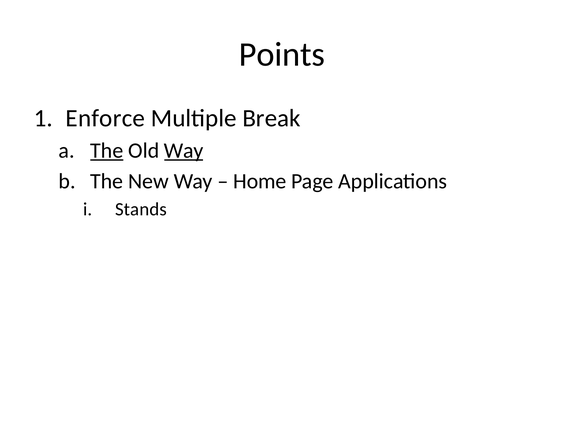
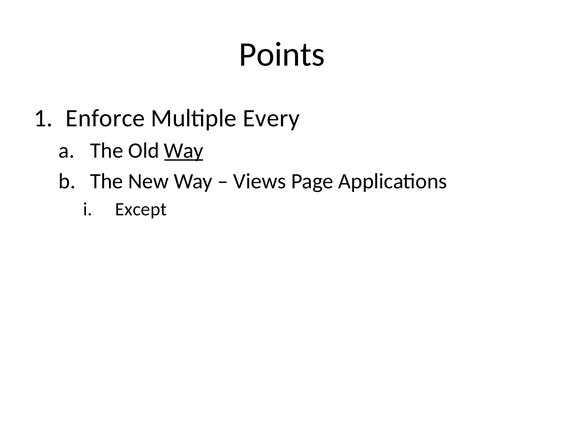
Break: Break -> Every
The at (107, 151) underline: present -> none
Home: Home -> Views
Stands: Stands -> Except
